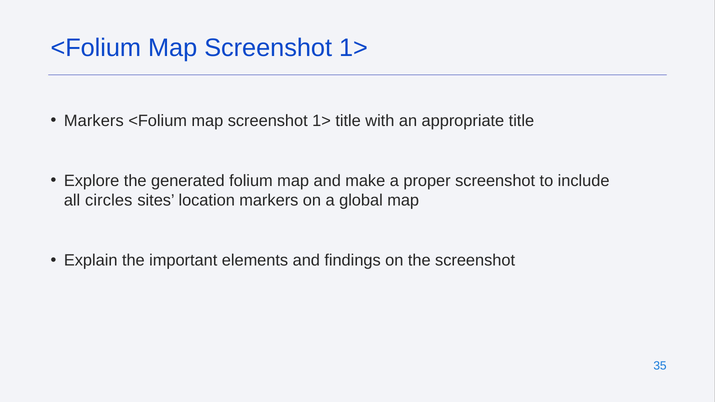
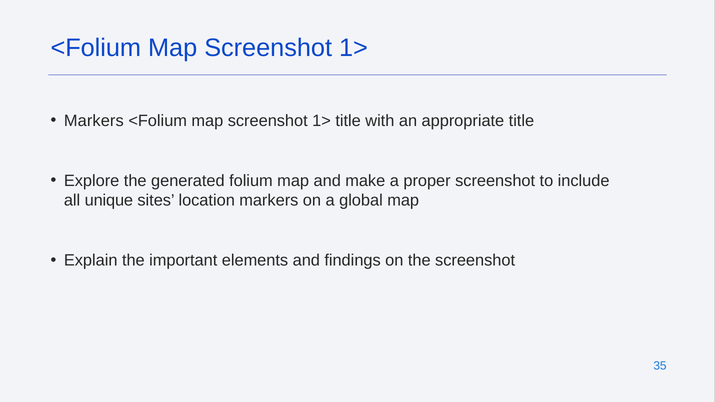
circles: circles -> unique
